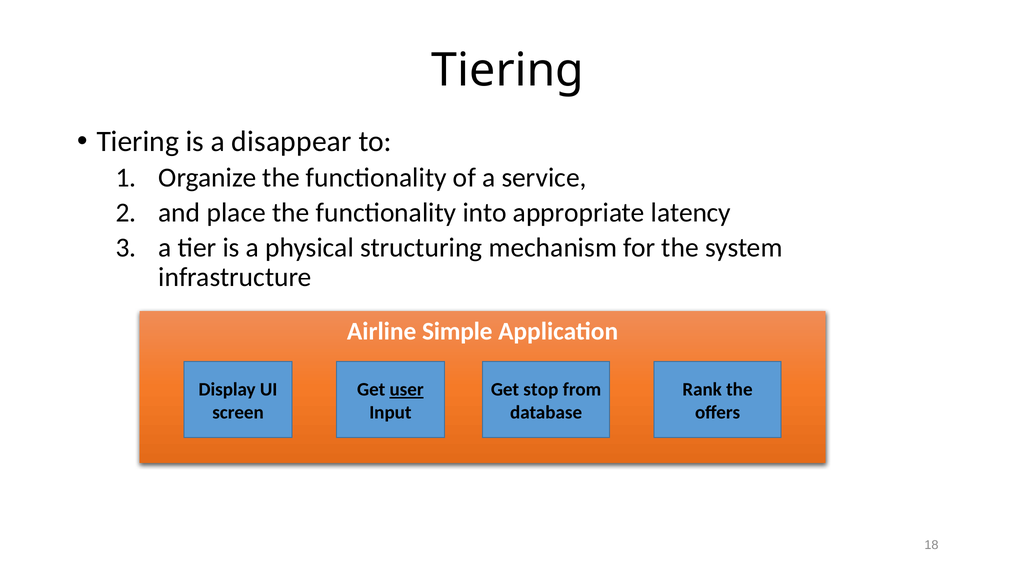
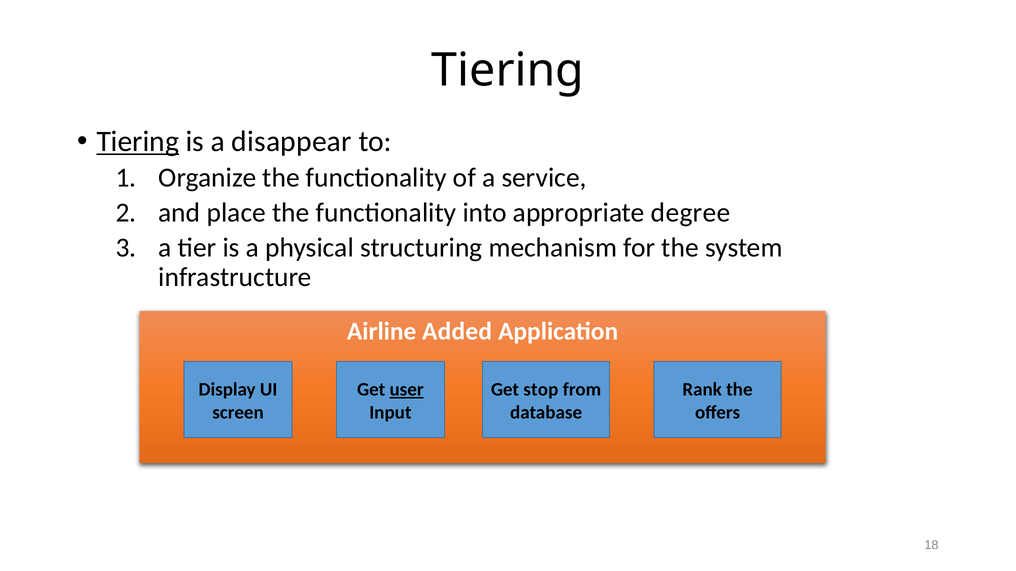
Tiering at (138, 142) underline: none -> present
latency: latency -> degree
Simple: Simple -> Added
